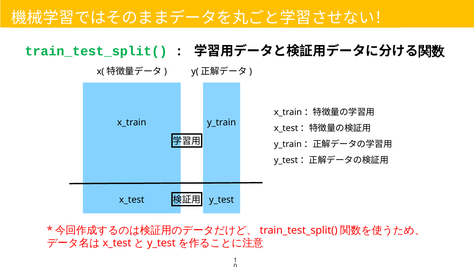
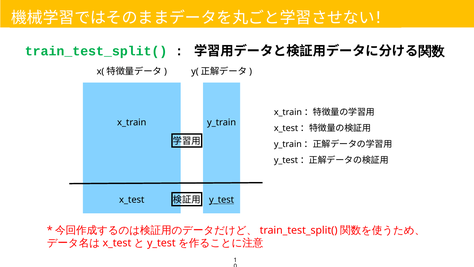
y_test underline: none -> present
